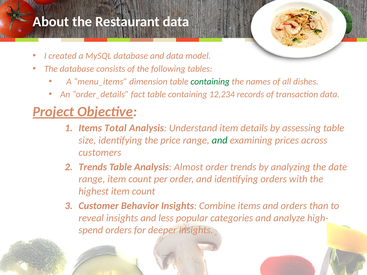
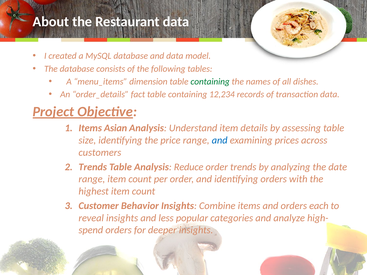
Total: Total -> Asian
and at (220, 141) colour: green -> blue
Almost: Almost -> Reduce
than: than -> each
